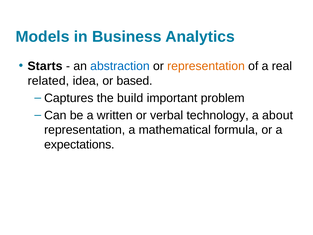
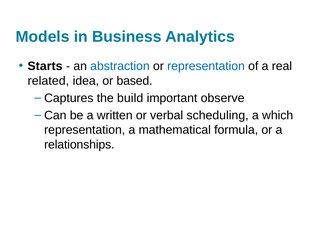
representation at (206, 66) colour: orange -> blue
problem: problem -> observe
technology: technology -> scheduling
about: about -> which
expectations: expectations -> relationships
